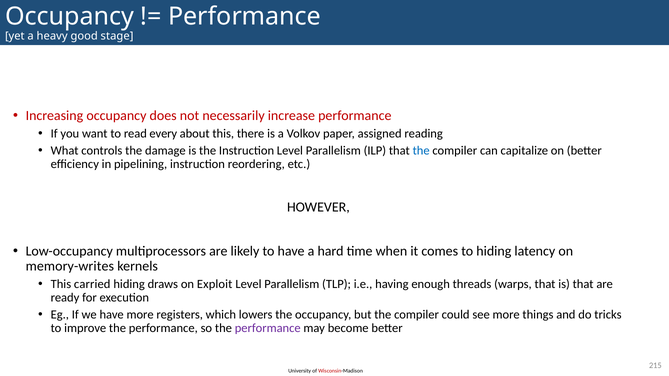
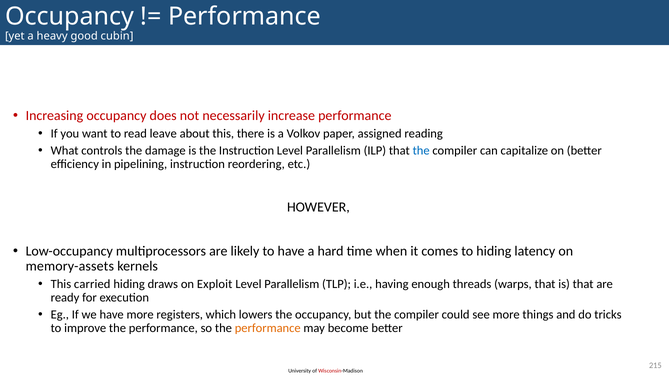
stage: stage -> cubin
every: every -> leave
memory-writes: memory-writes -> memory-assets
performance at (268, 328) colour: purple -> orange
